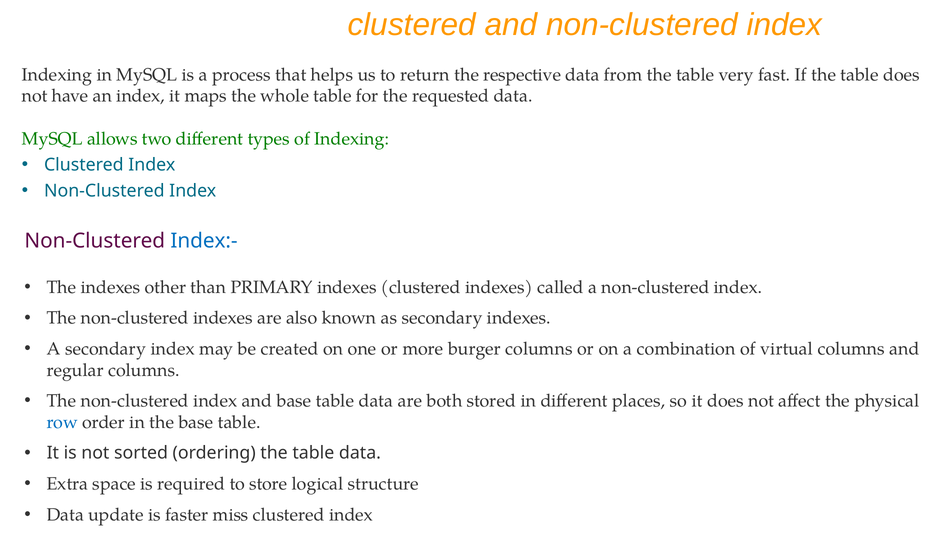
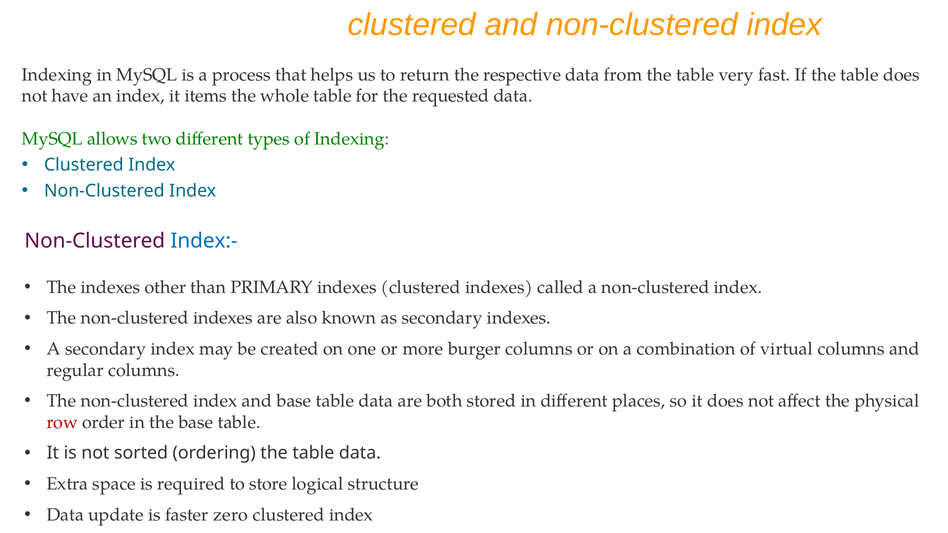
maps: maps -> items
row colour: blue -> red
miss: miss -> zero
